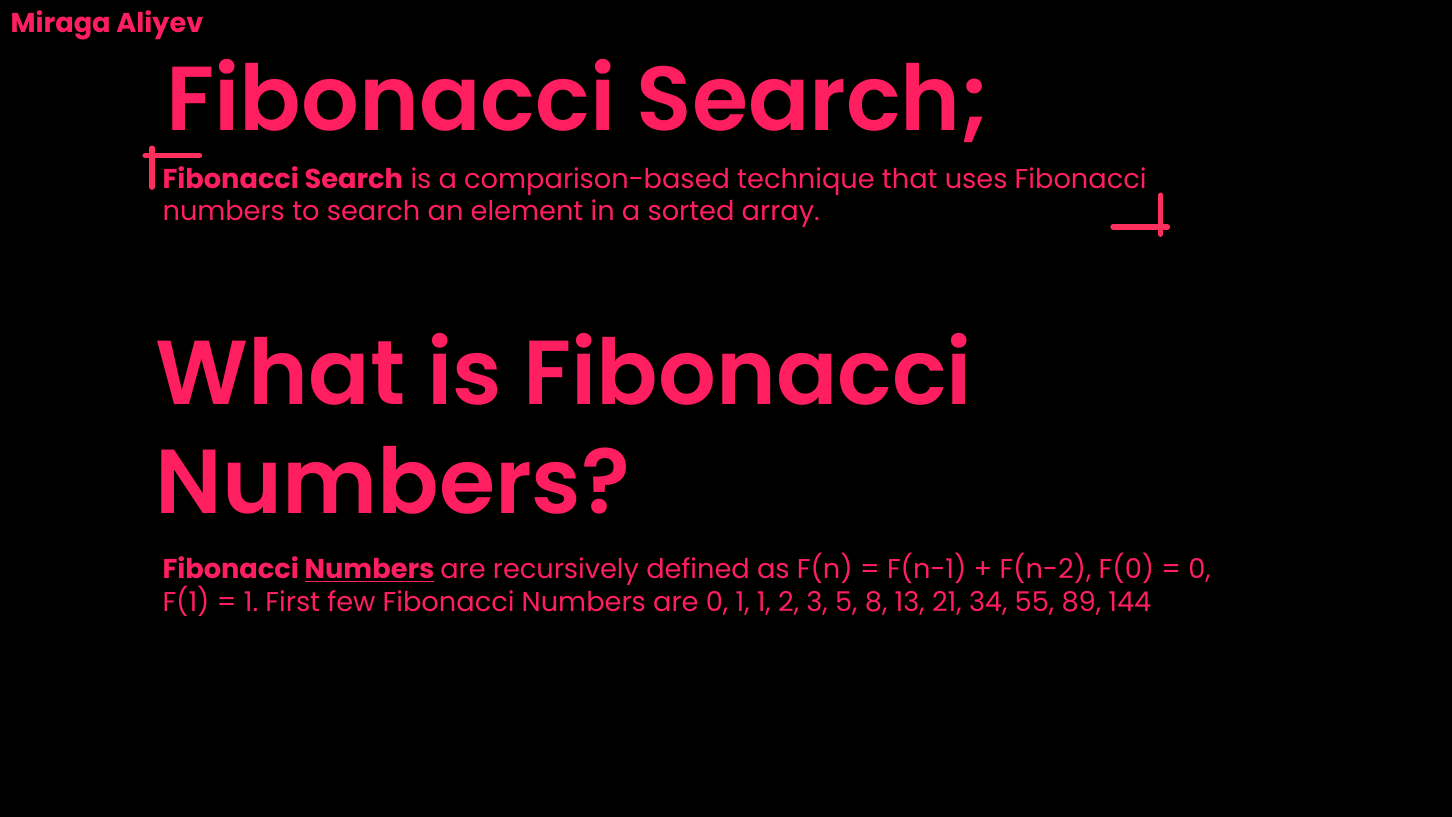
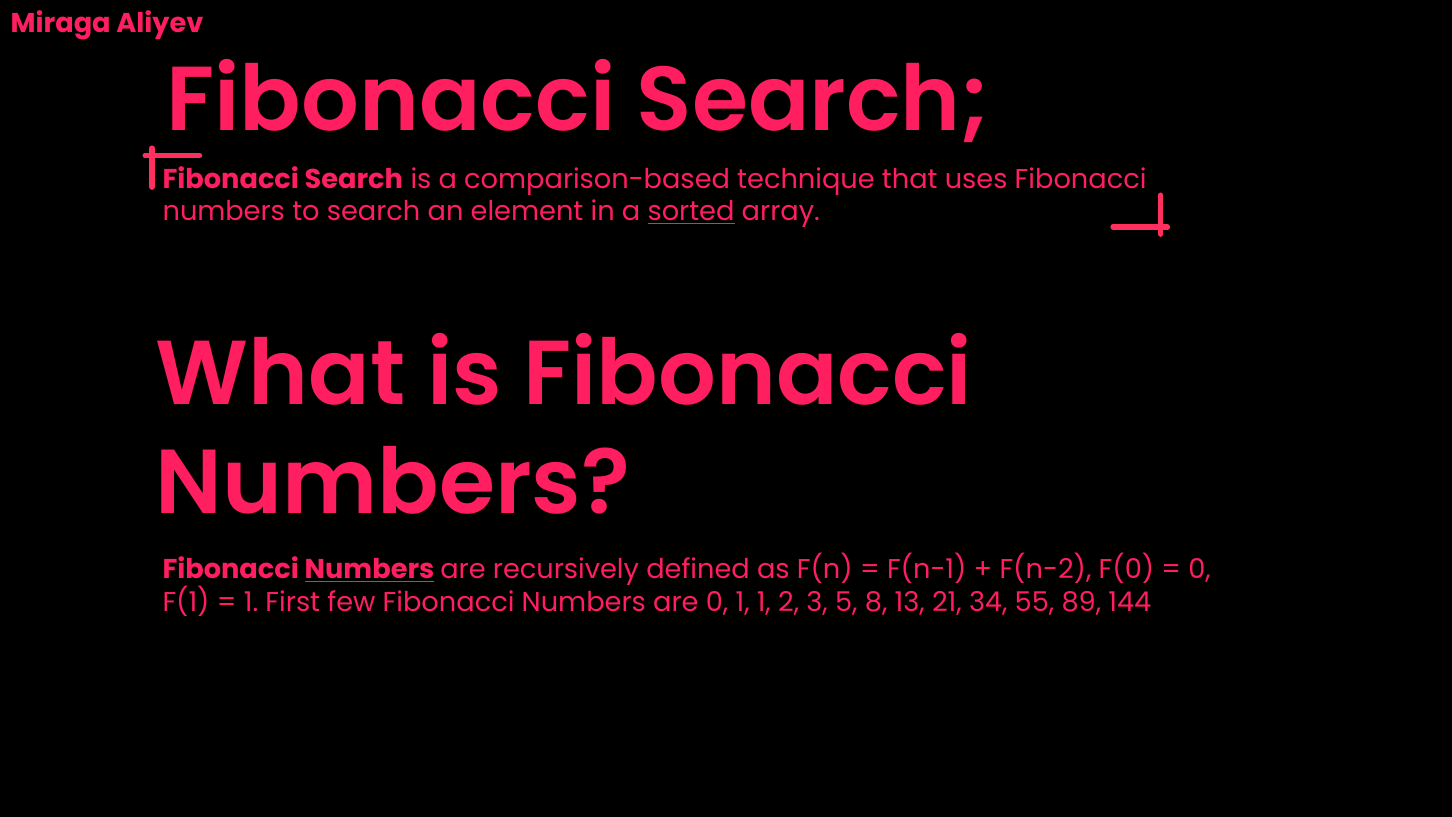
sorted underline: none -> present
